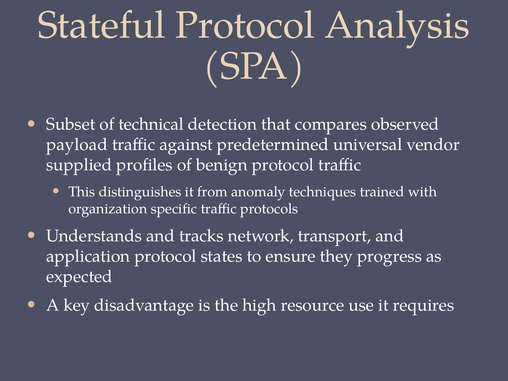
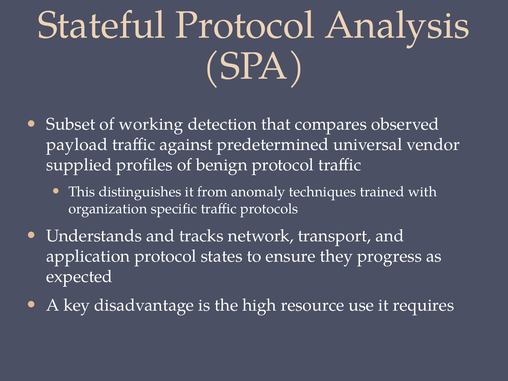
technical: technical -> working
